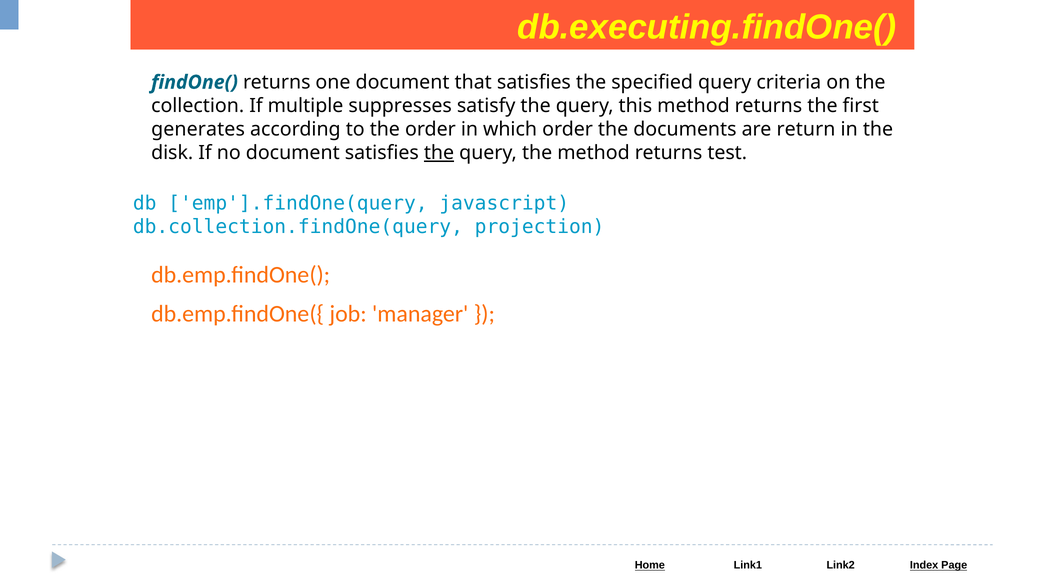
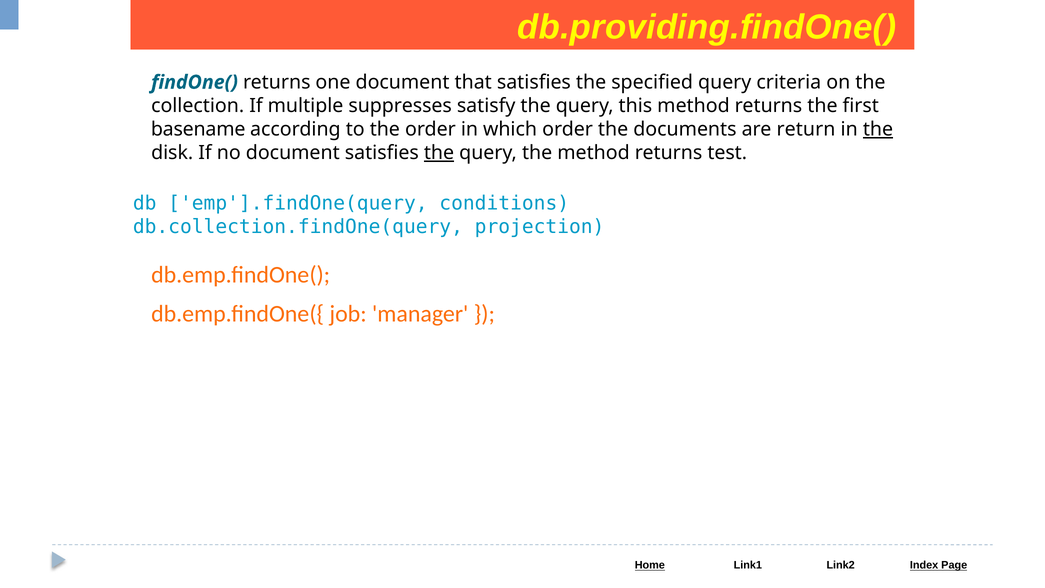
db.executing.findOne(: db.executing.findOne( -> db.providing.findOne(
generates: generates -> basename
the at (878, 129) underline: none -> present
javascript: javascript -> conditions
